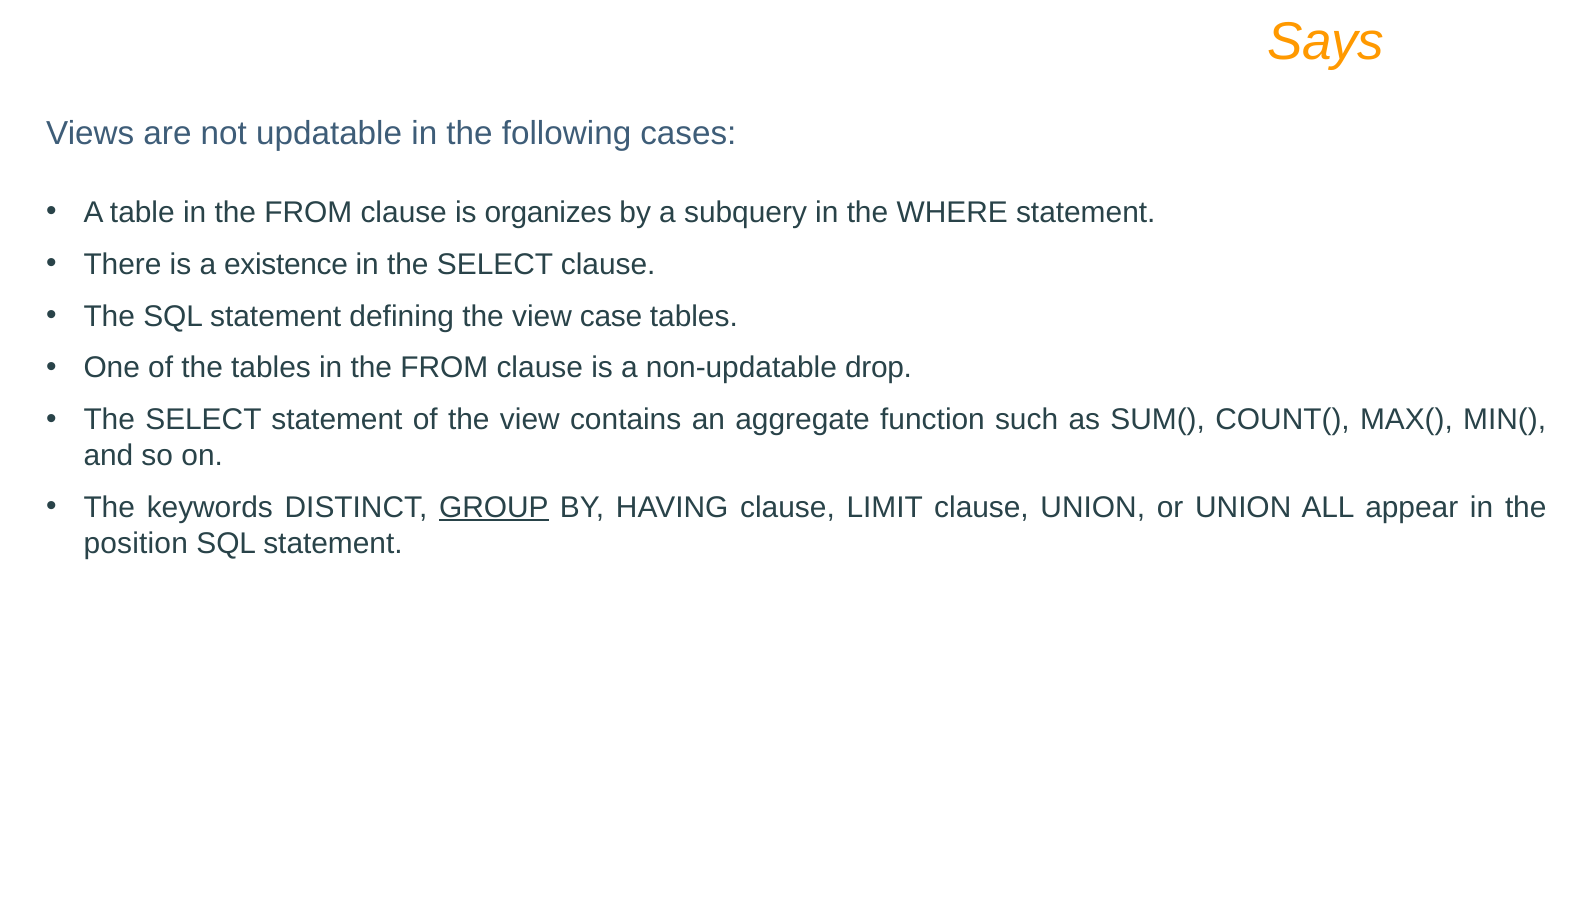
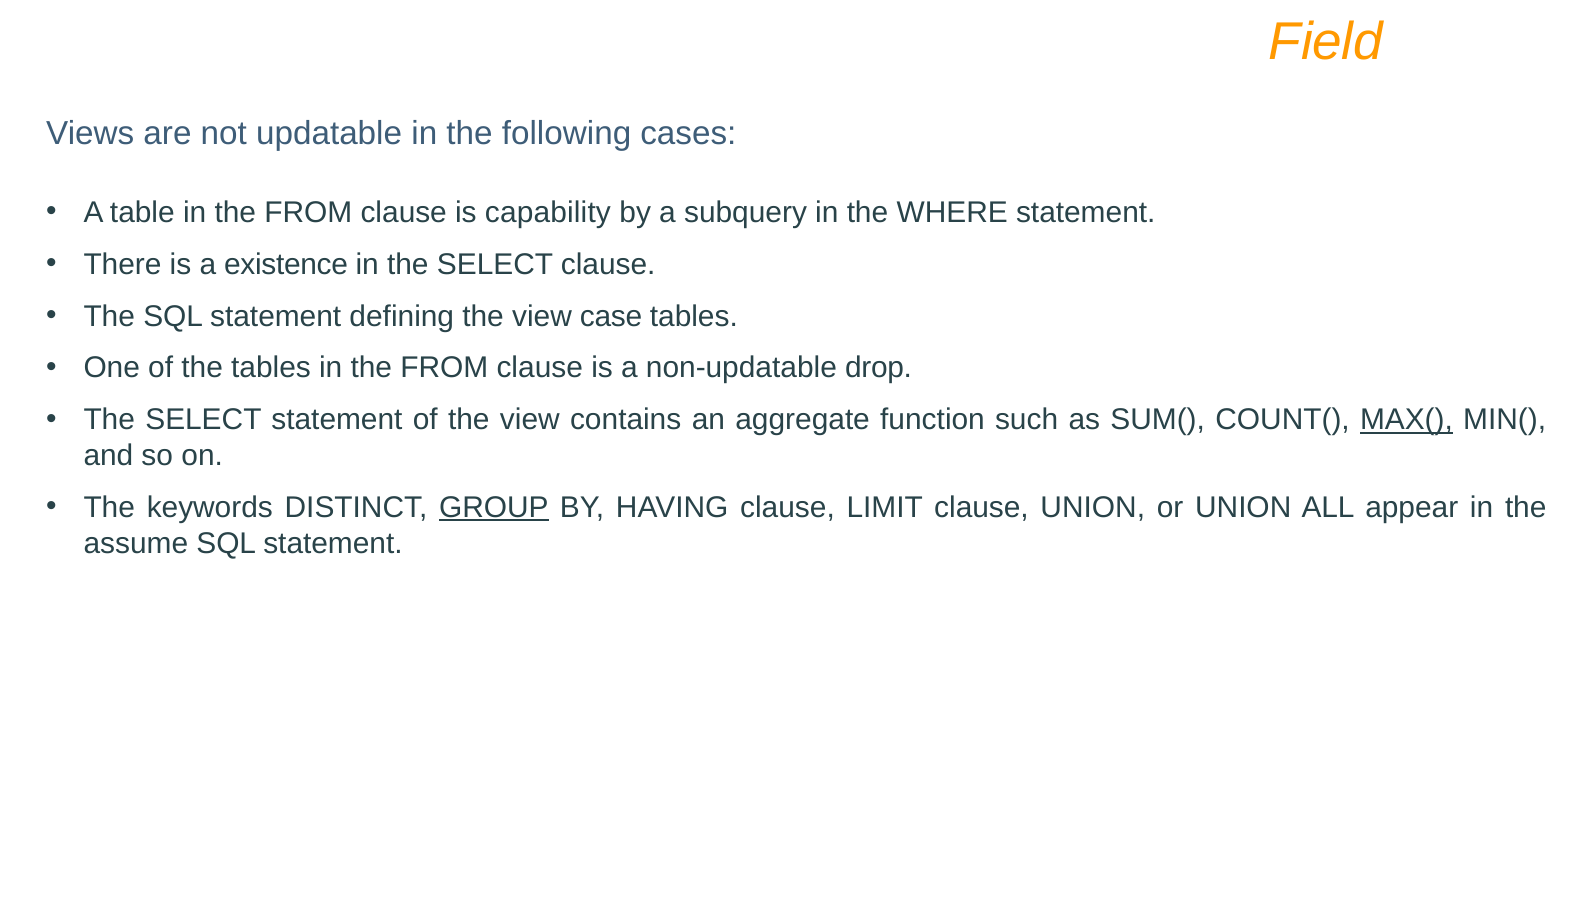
Says: Says -> Field
organizes: organizes -> capability
MAX( underline: none -> present
position: position -> assume
